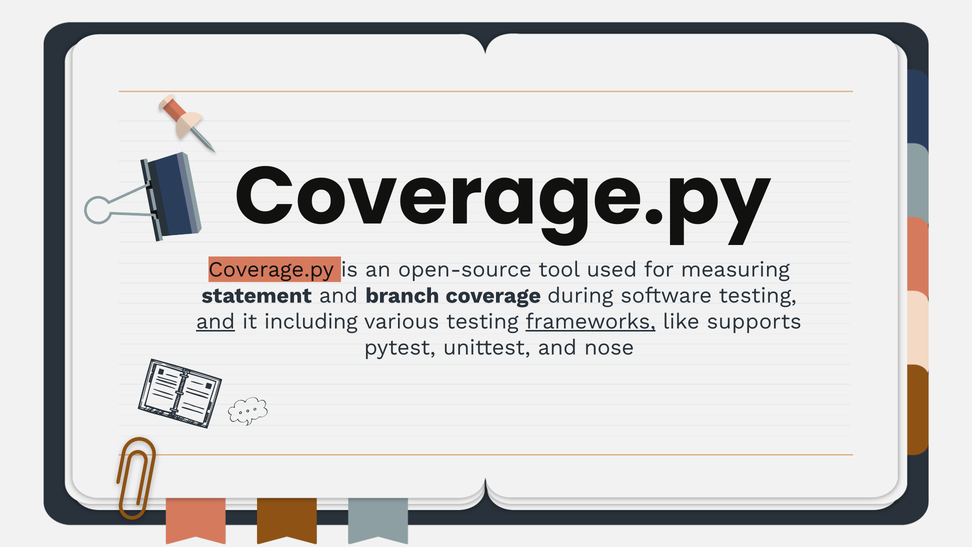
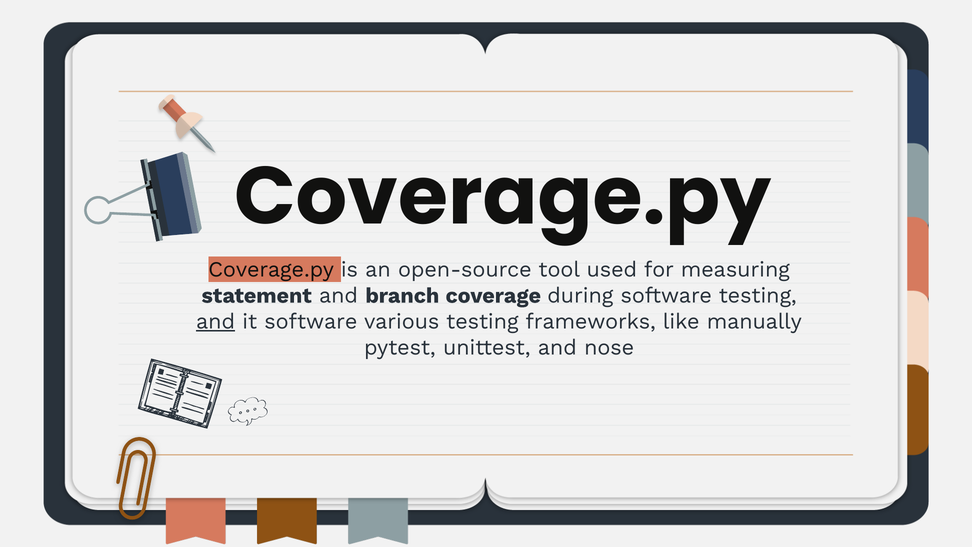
it including: including -> software
frameworks underline: present -> none
supports: supports -> manually
